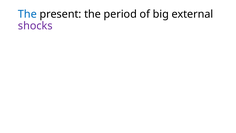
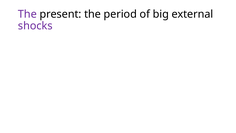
The at (27, 14) colour: blue -> purple
